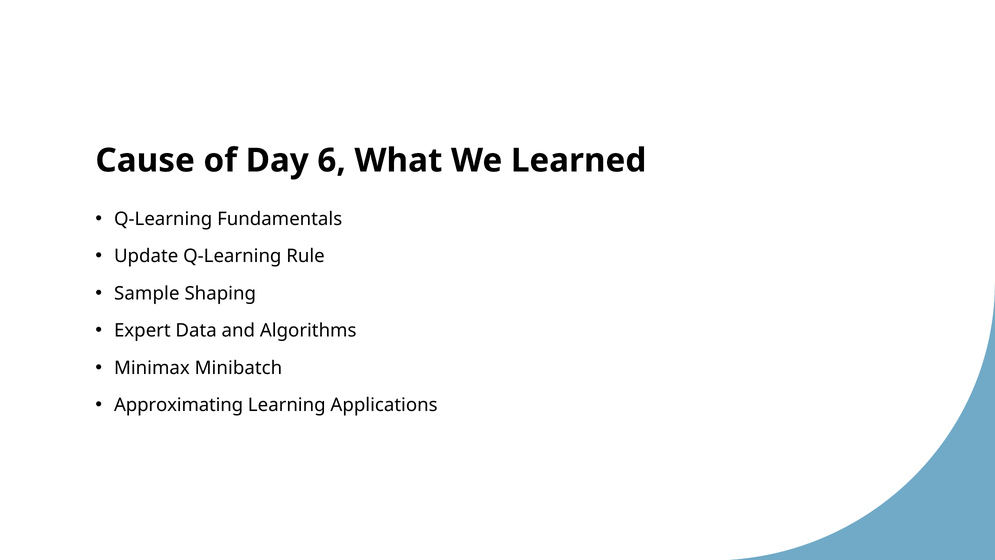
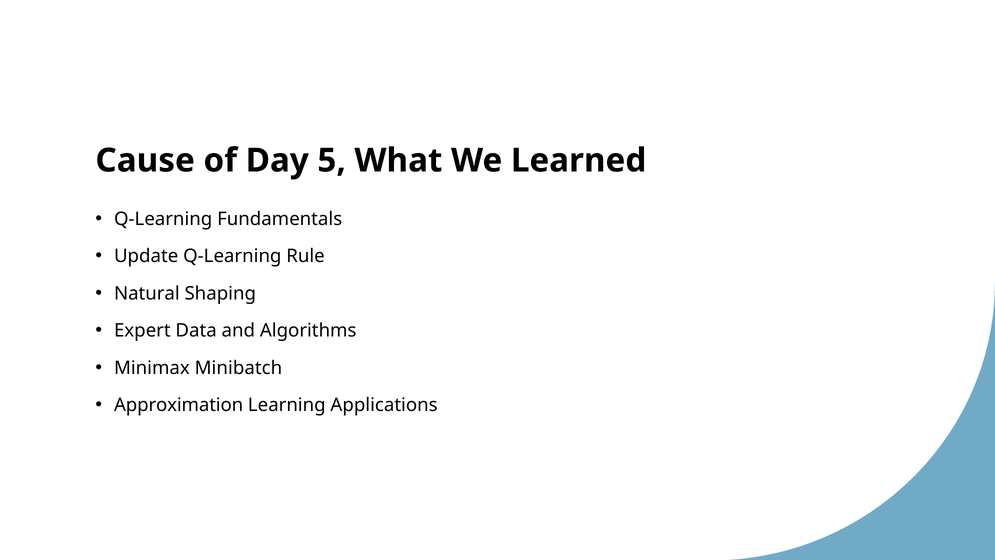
6: 6 -> 5
Sample: Sample -> Natural
Approximating: Approximating -> Approximation
